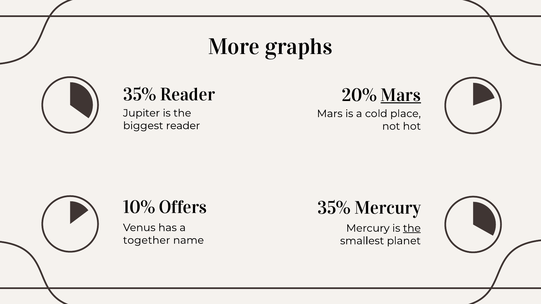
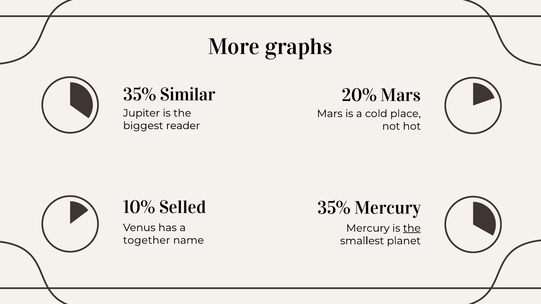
35% Reader: Reader -> Similar
Mars at (401, 95) underline: present -> none
Offers: Offers -> Selled
